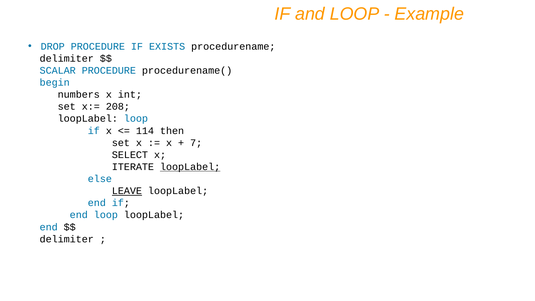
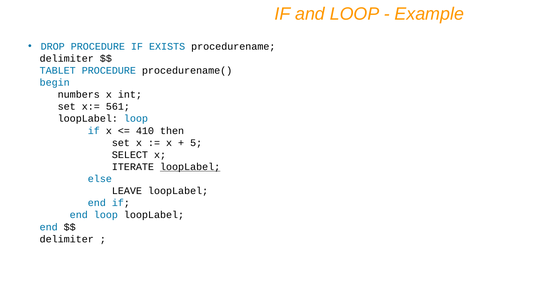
SCALAR: SCALAR -> TABLET
208: 208 -> 561
114: 114 -> 410
7: 7 -> 5
LEAVE underline: present -> none
